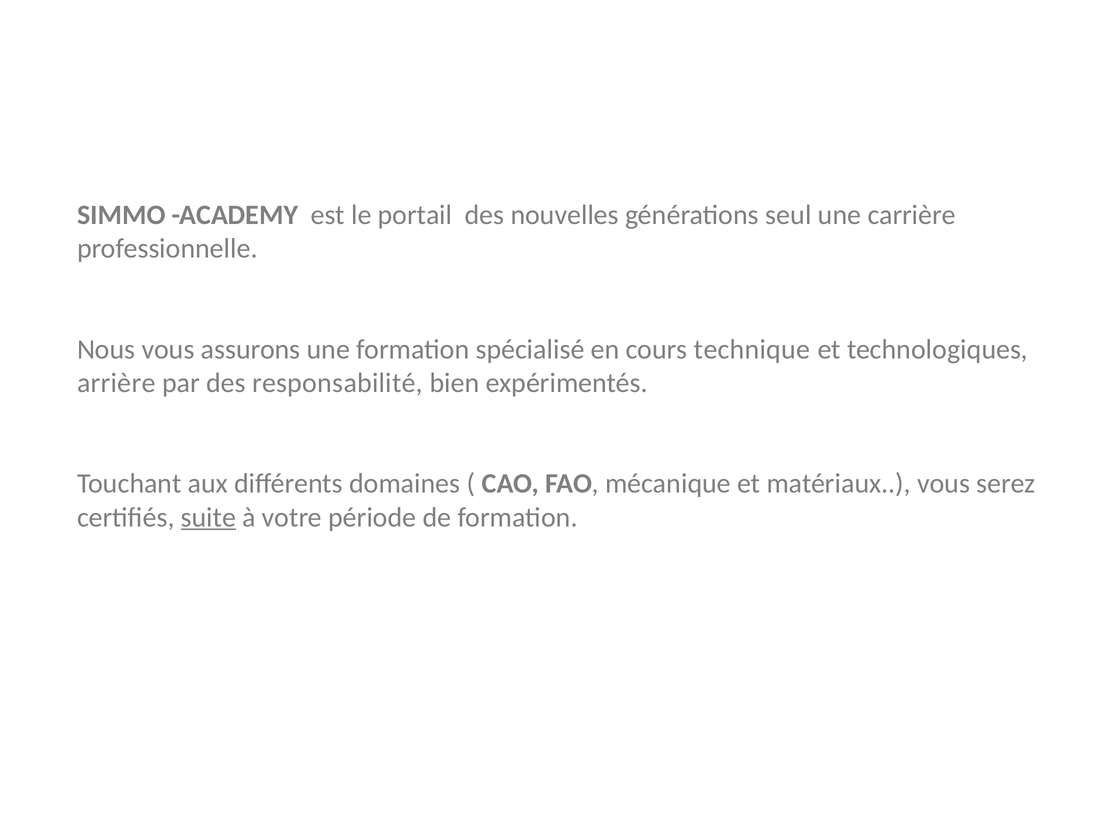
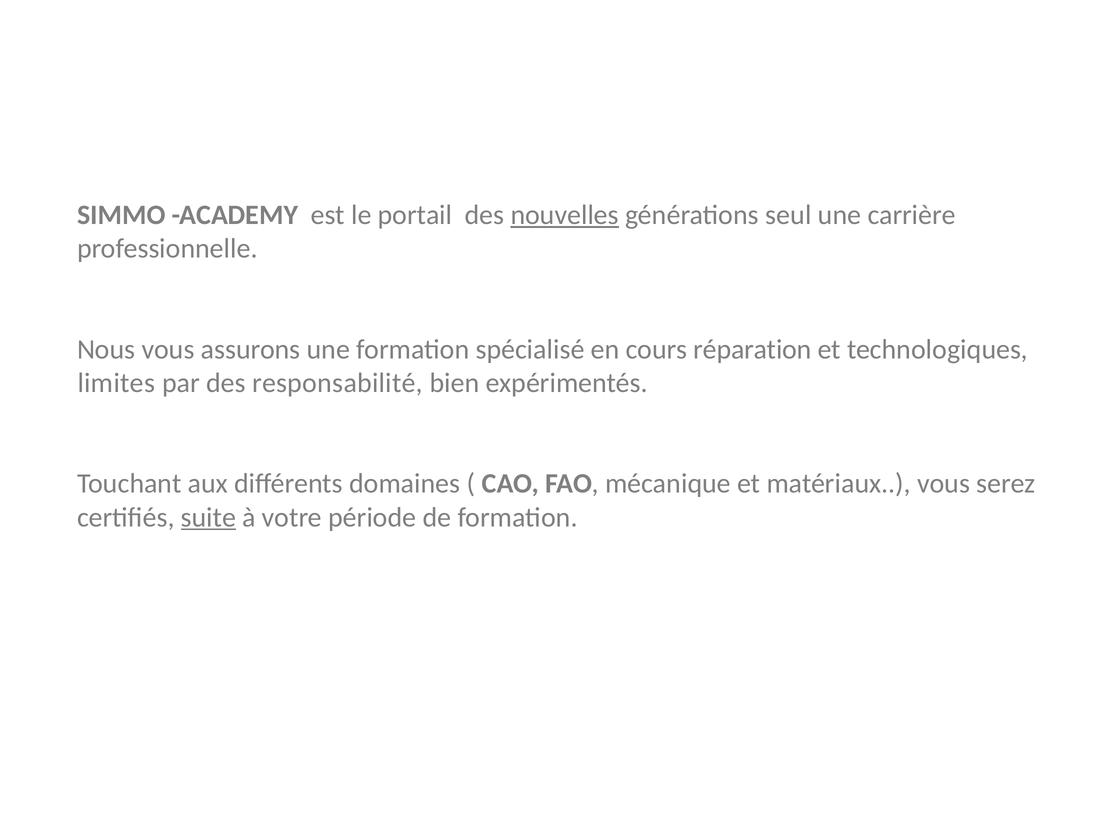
nouvelles underline: none -> present
technique: technique -> réparation
arrière: arrière -> limites
